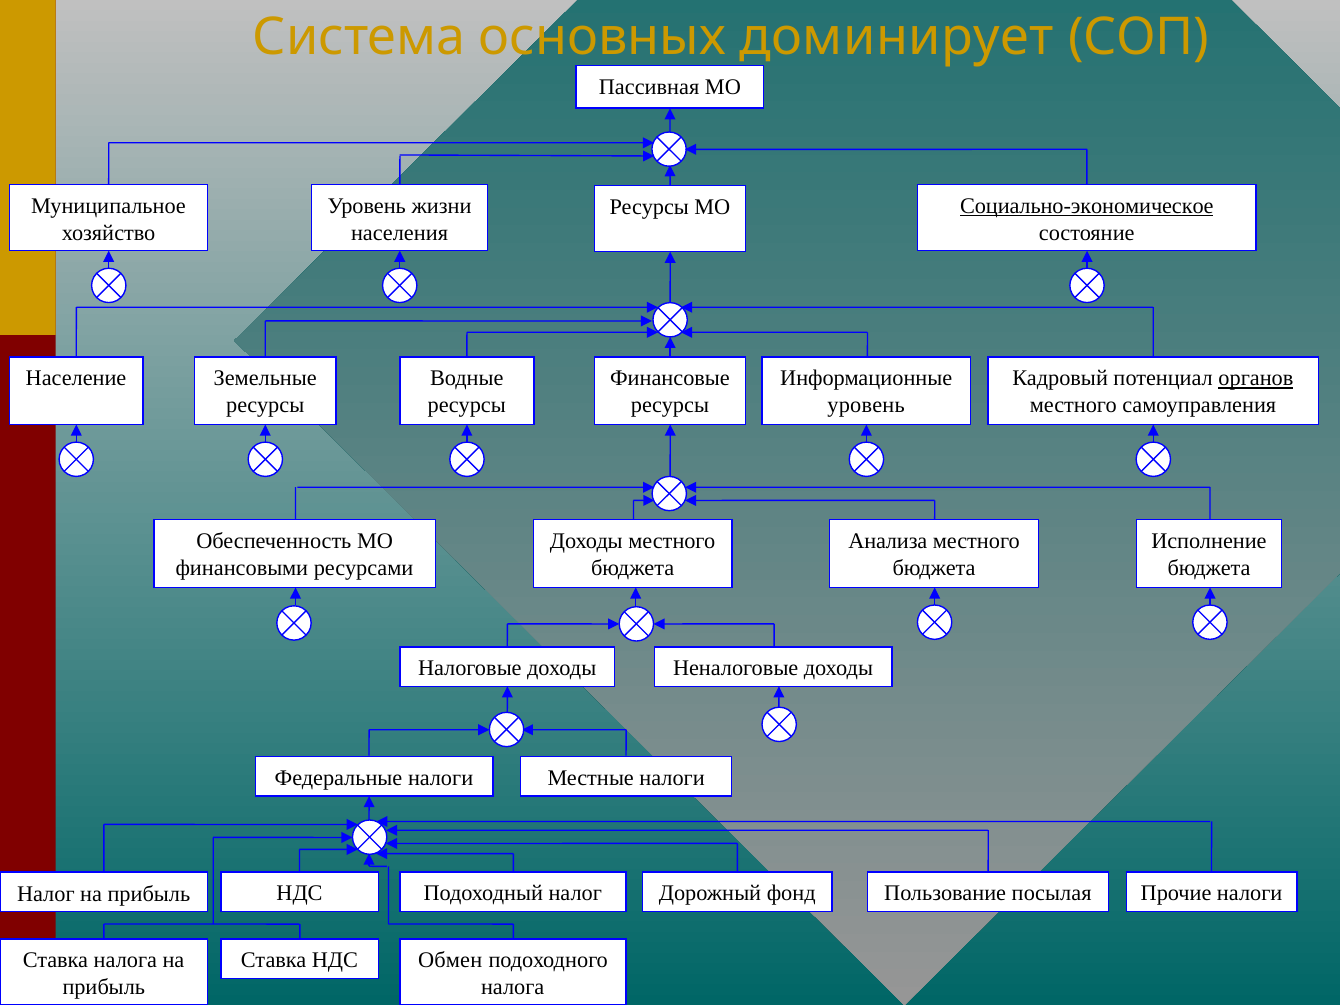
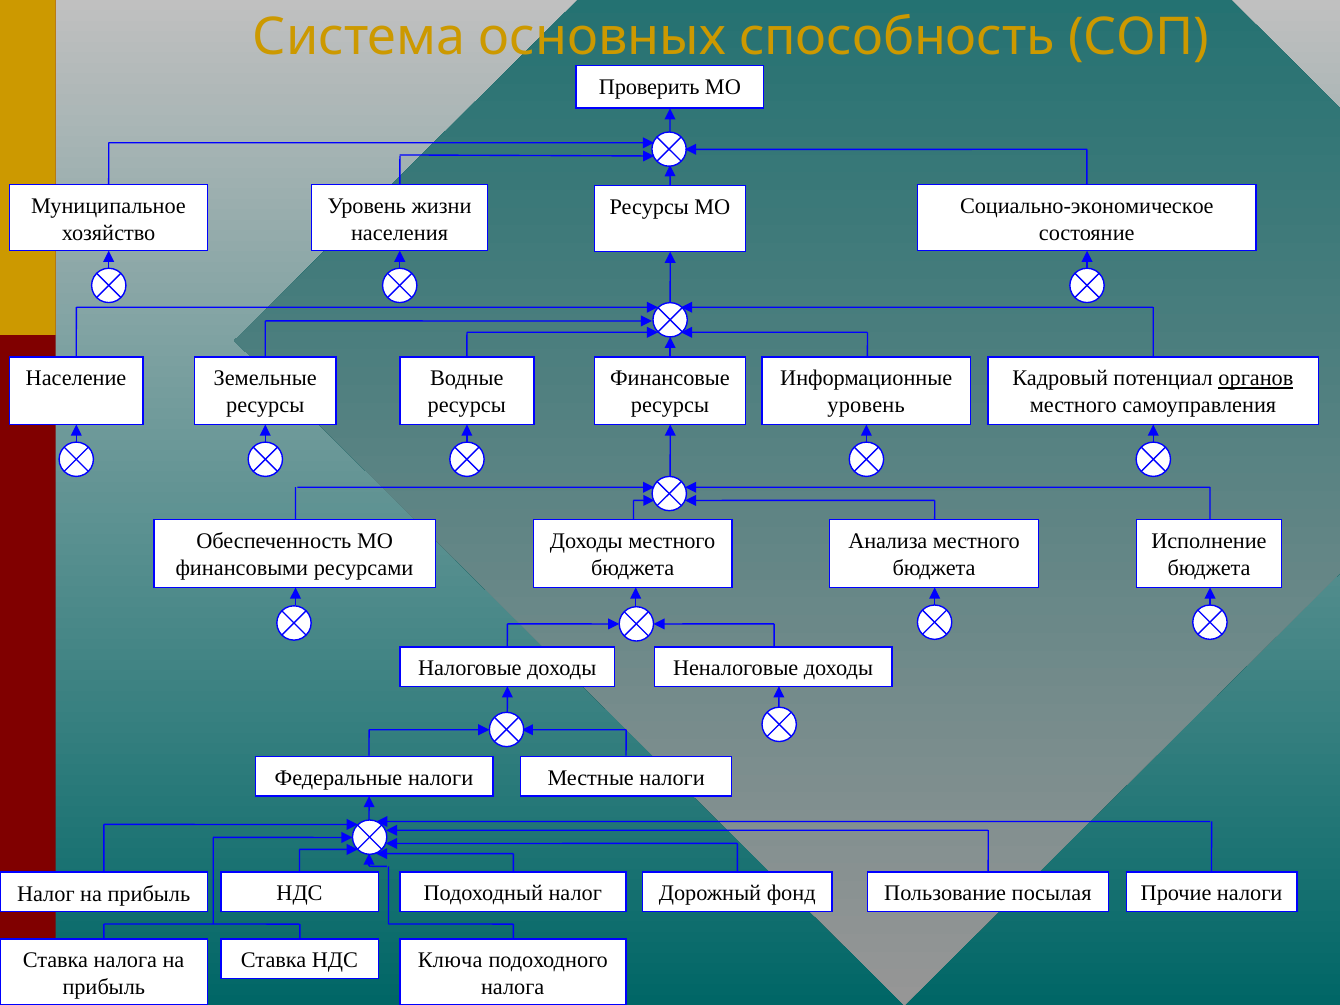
доминирует: доминирует -> способность
Пассивная: Пассивная -> Проверить
Социально-экономическое underline: present -> none
Обмен: Обмен -> Ключа
